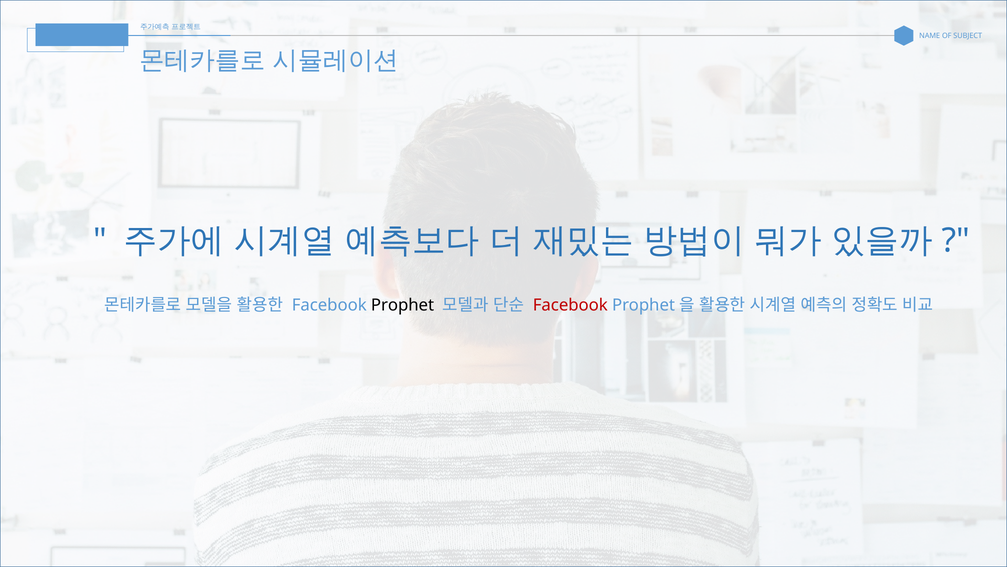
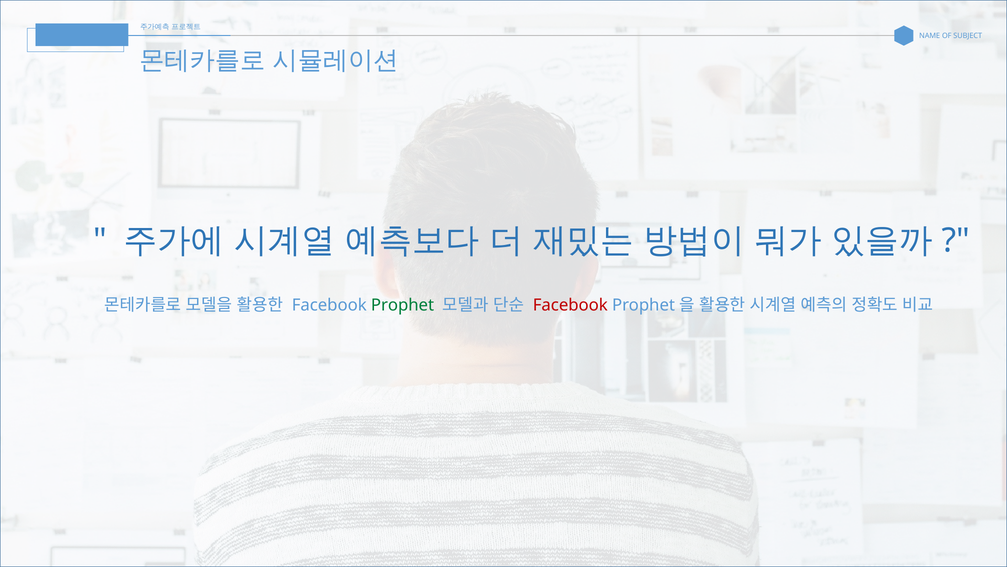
Prophet colour: black -> green
